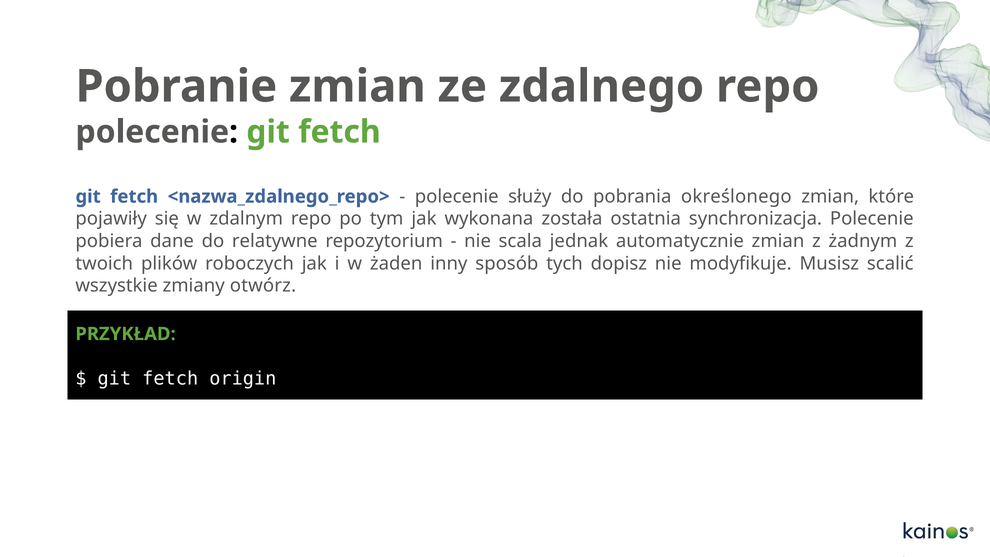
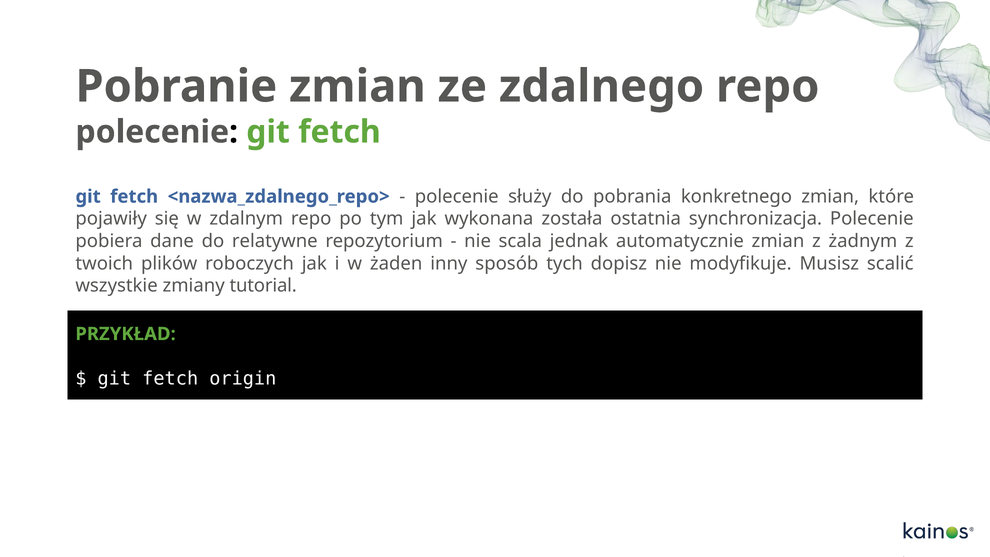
określonego: określonego -> konkretnego
otwórz: otwórz -> tutorial
